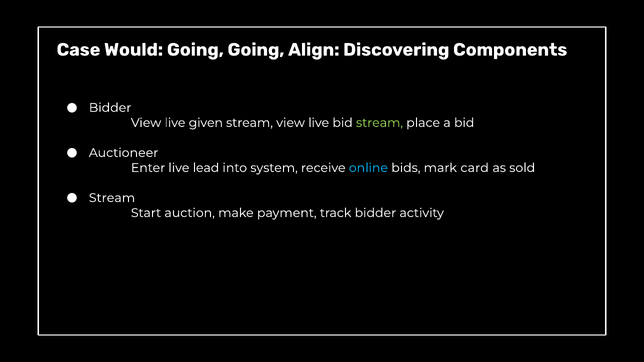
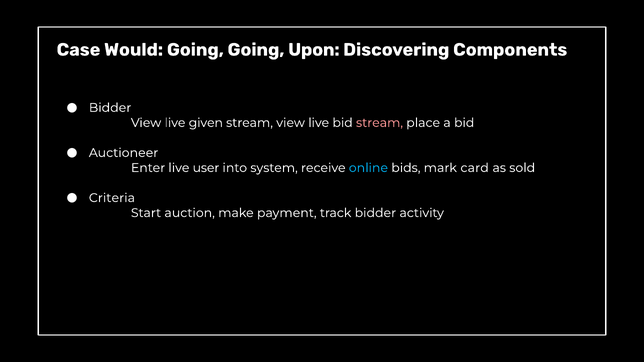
Align: Align -> Upon
stream at (380, 123) colour: light green -> pink
lead: lead -> user
Stream at (112, 198): Stream -> Criteria
